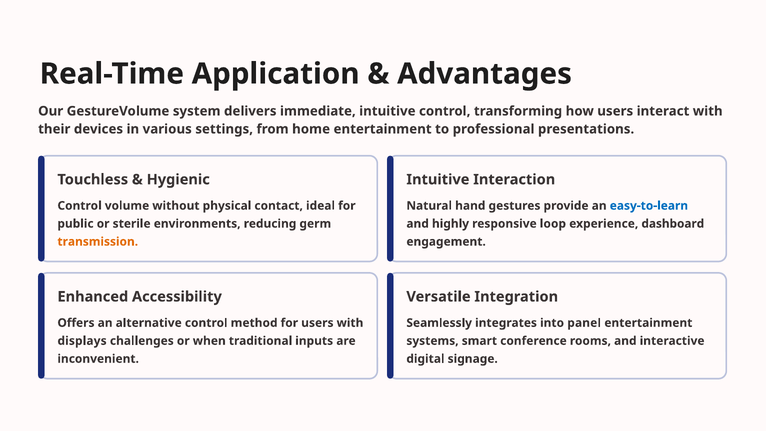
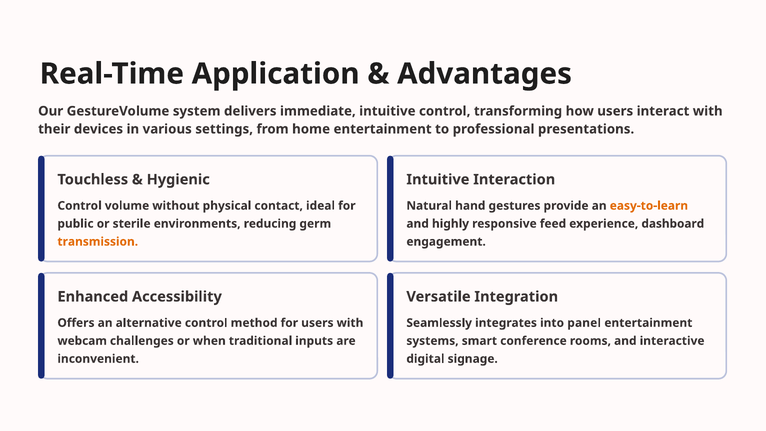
easy-to-learn colour: blue -> orange
loop: loop -> feed
displays: displays -> webcam
